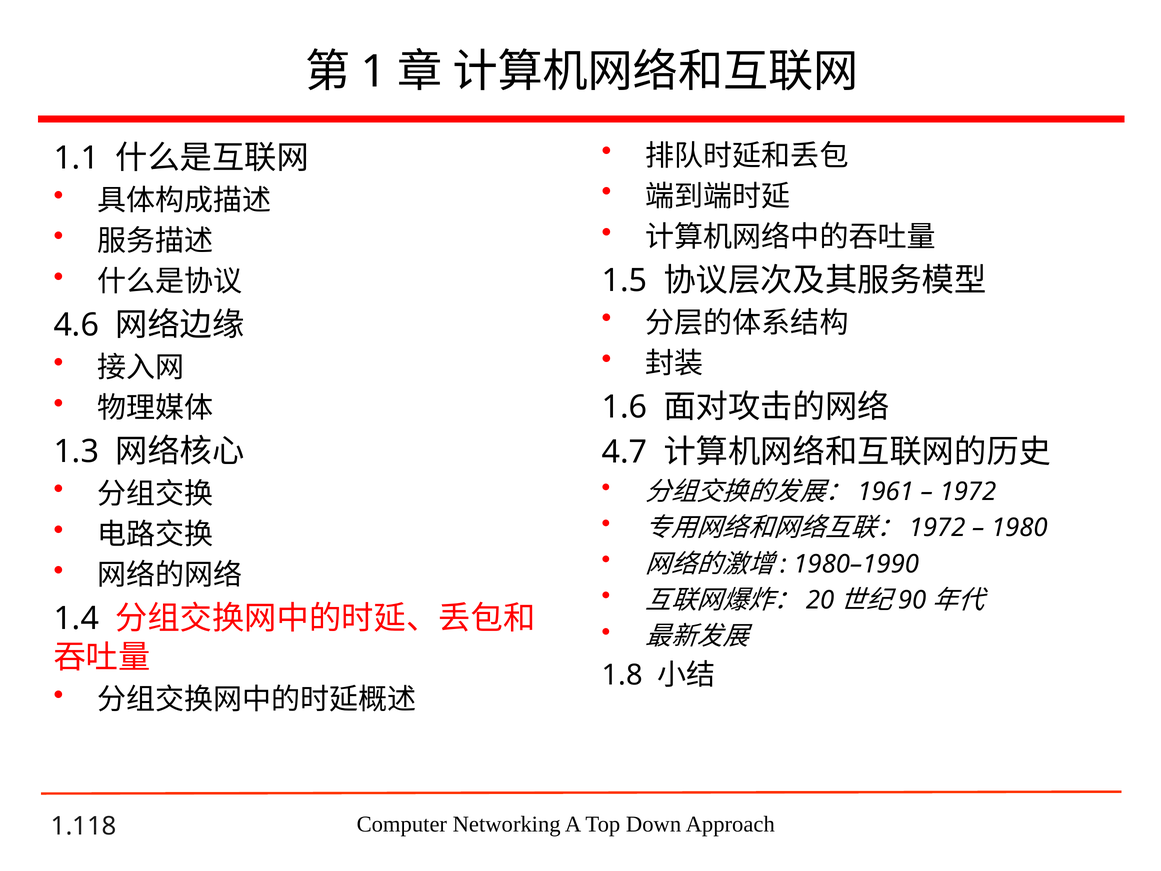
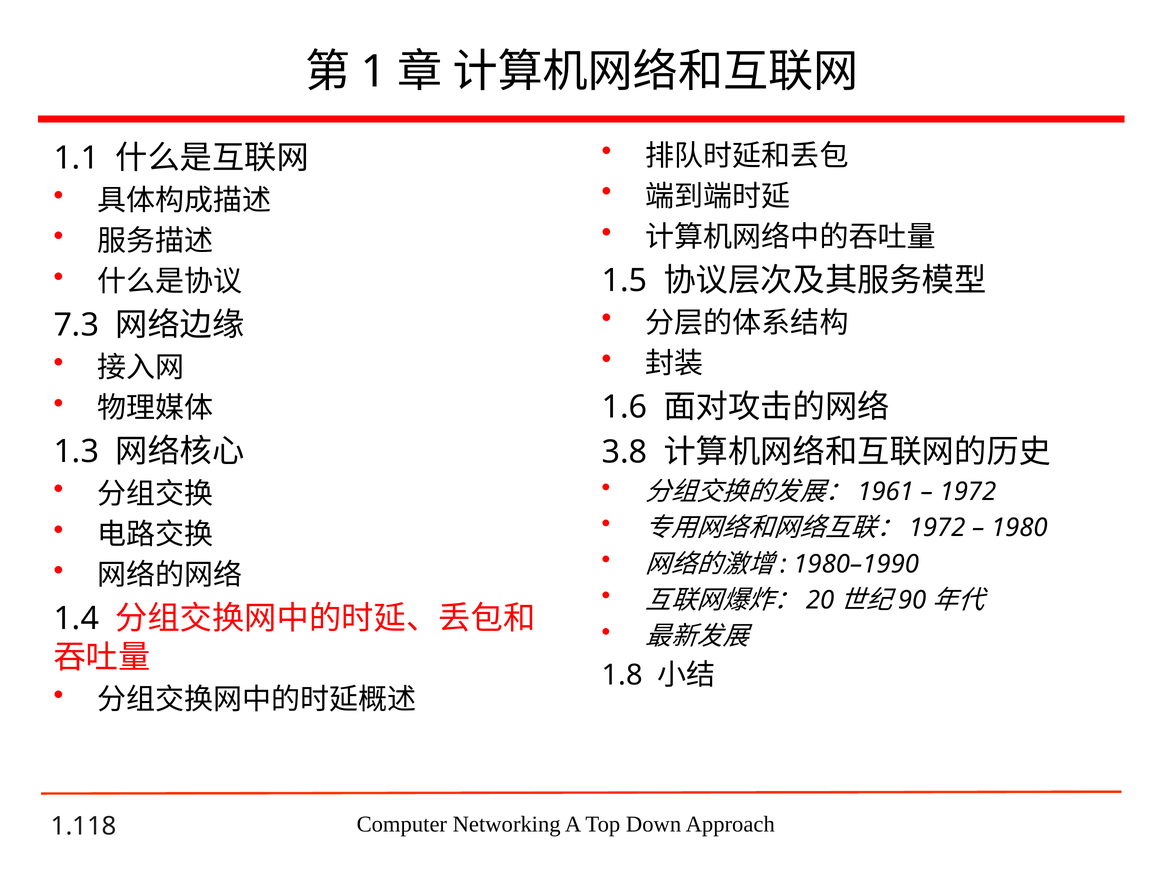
4.6: 4.6 -> 7.3
4.7: 4.7 -> 3.8
